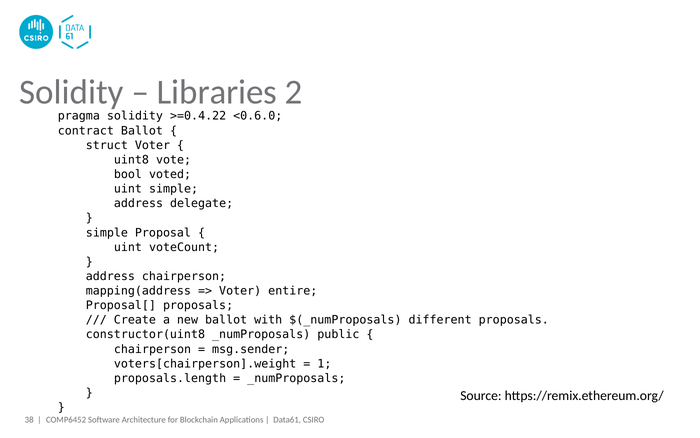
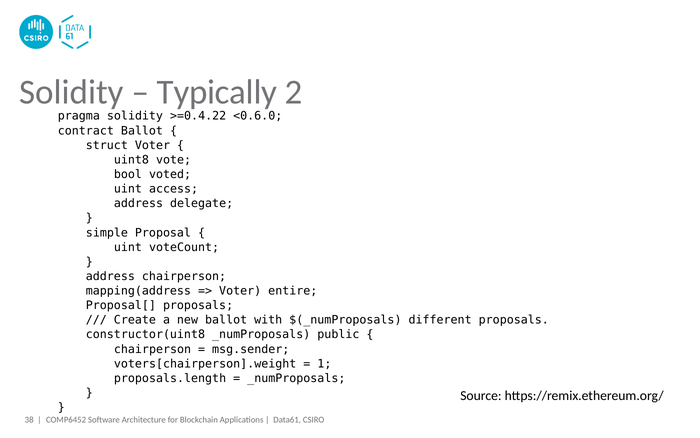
Libraries: Libraries -> Typically
uint simple: simple -> access
